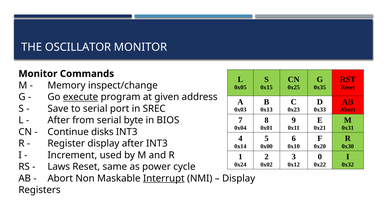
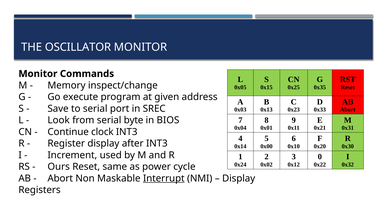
execute underline: present -> none
After at (59, 120): After -> Look
disks: disks -> clock
Laws: Laws -> Ours
